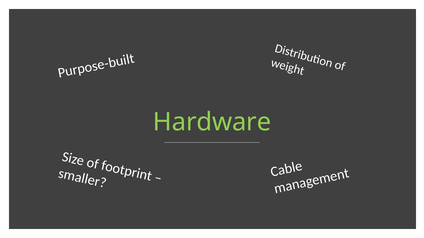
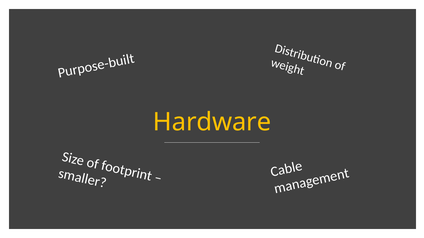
Hardware colour: light green -> yellow
